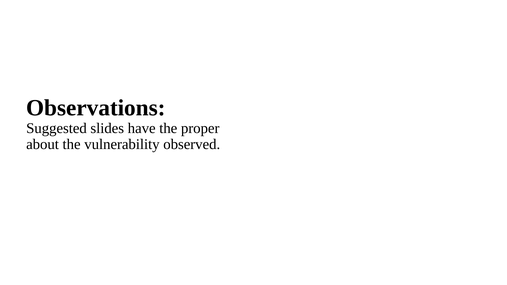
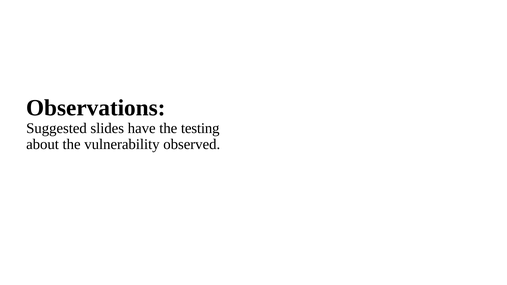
proper: proper -> testing
